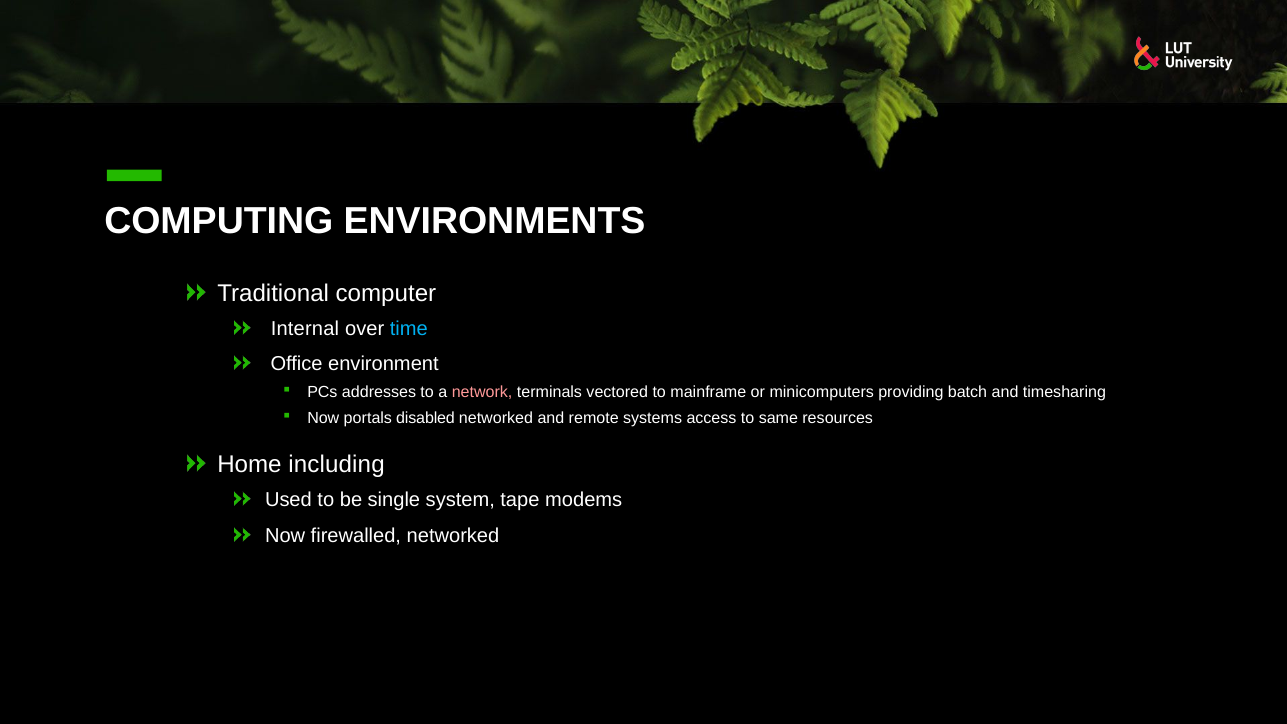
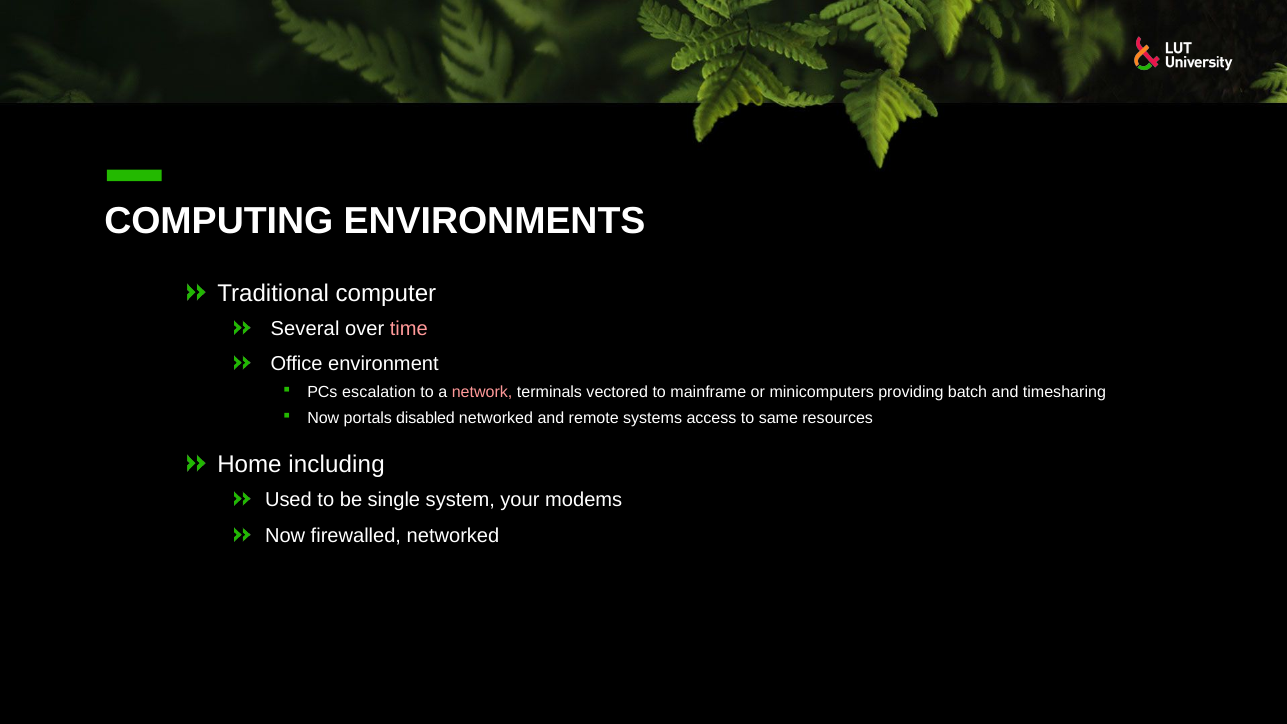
Internal: Internal -> Several
time colour: light blue -> pink
addresses: addresses -> escalation
tape: tape -> your
